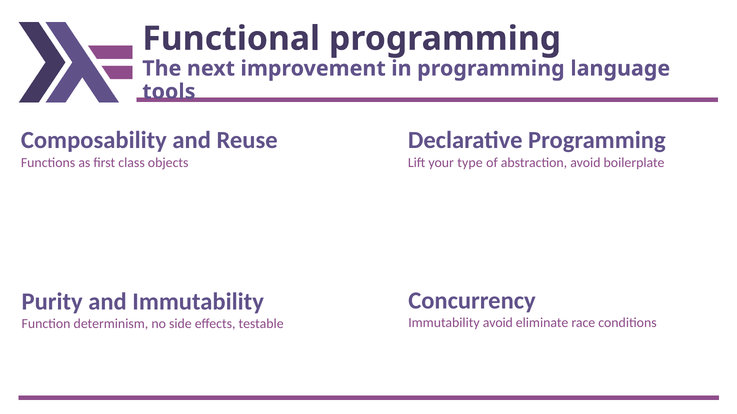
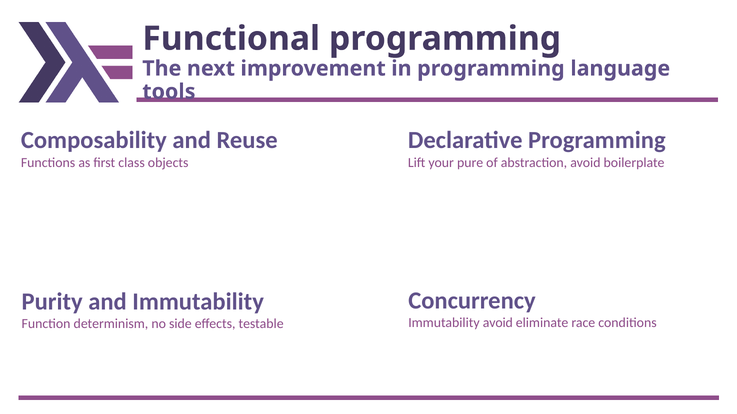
type: type -> pure
